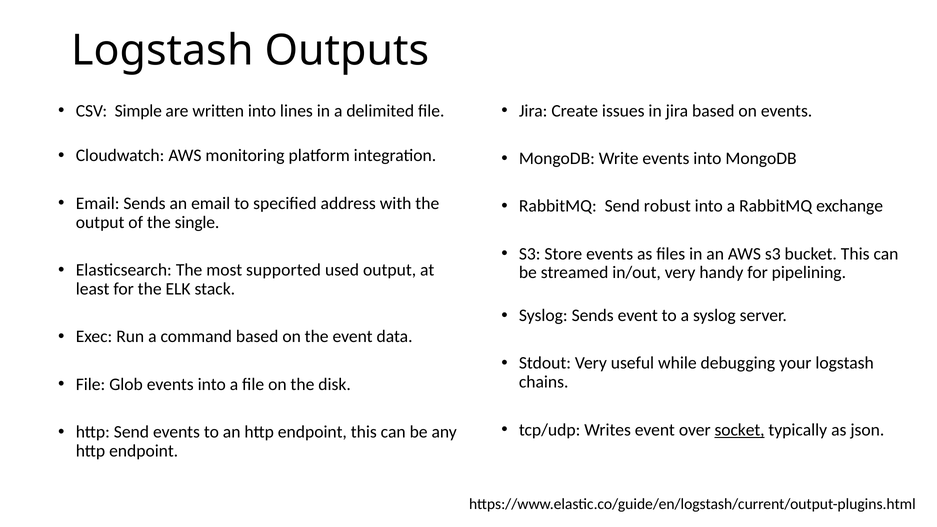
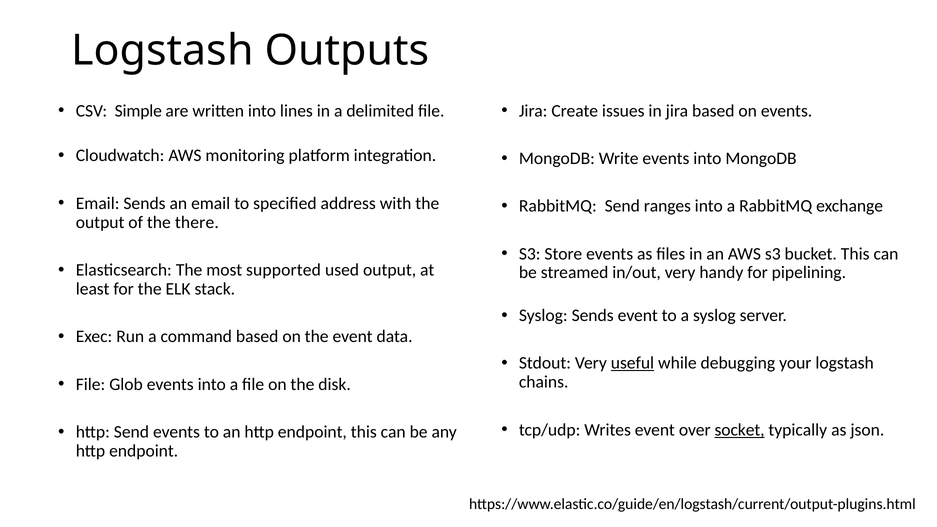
robust: robust -> ranges
single: single -> there
useful underline: none -> present
